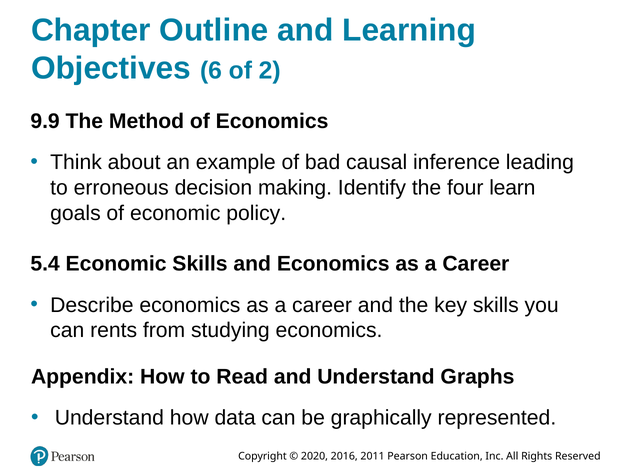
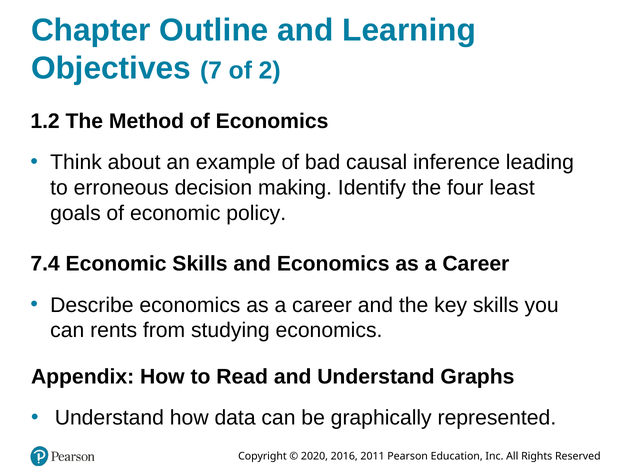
6: 6 -> 7
9.9: 9.9 -> 1.2
learn: learn -> least
5.4: 5.4 -> 7.4
